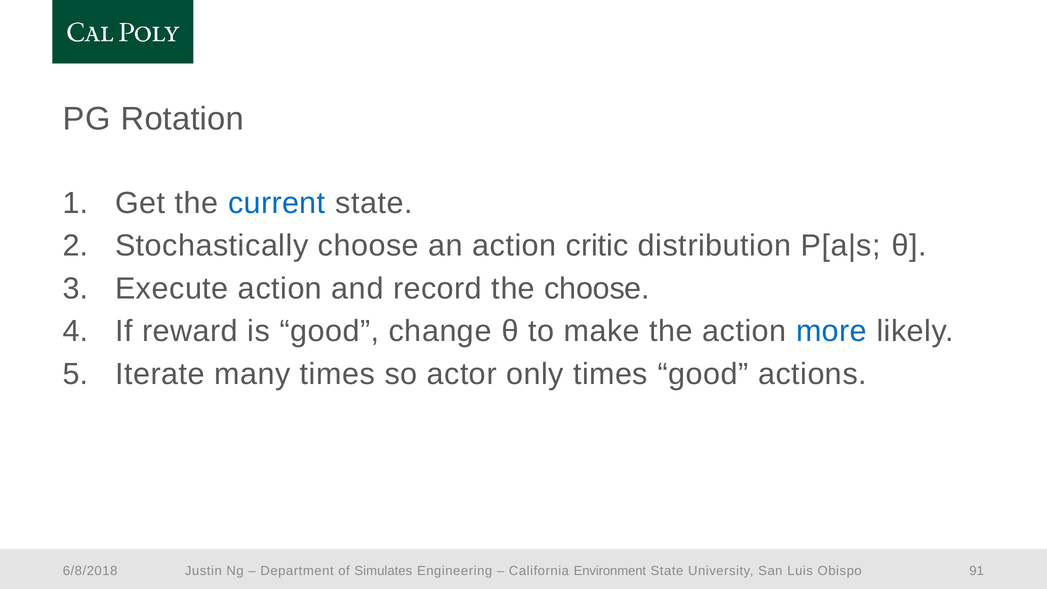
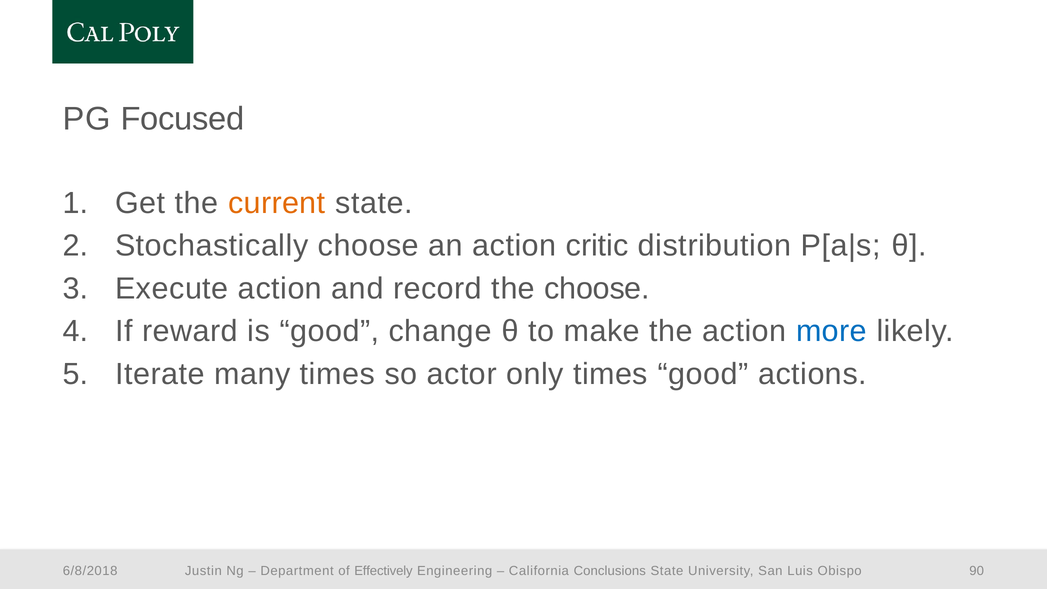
Rotation: Rotation -> Focused
current colour: blue -> orange
Simulates: Simulates -> Effectively
Environment: Environment -> Conclusions
91: 91 -> 90
